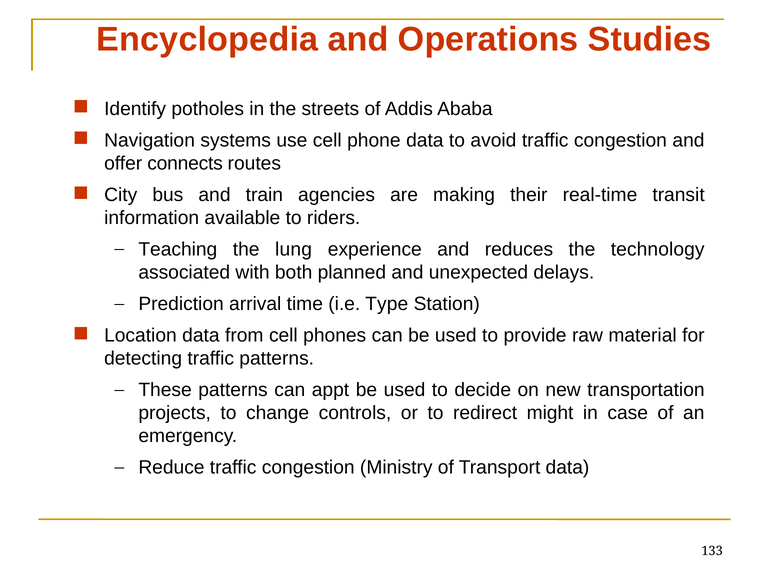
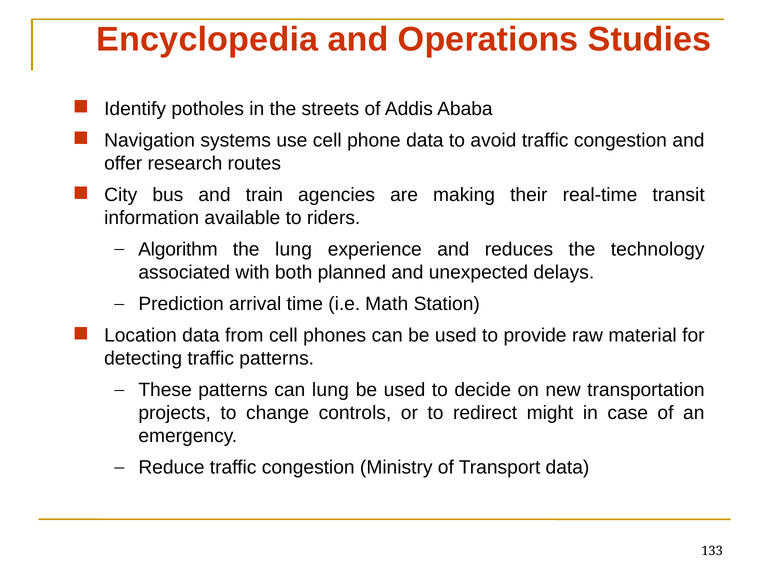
connects: connects -> research
Teaching: Teaching -> Algorithm
Type: Type -> Math
can appt: appt -> lung
